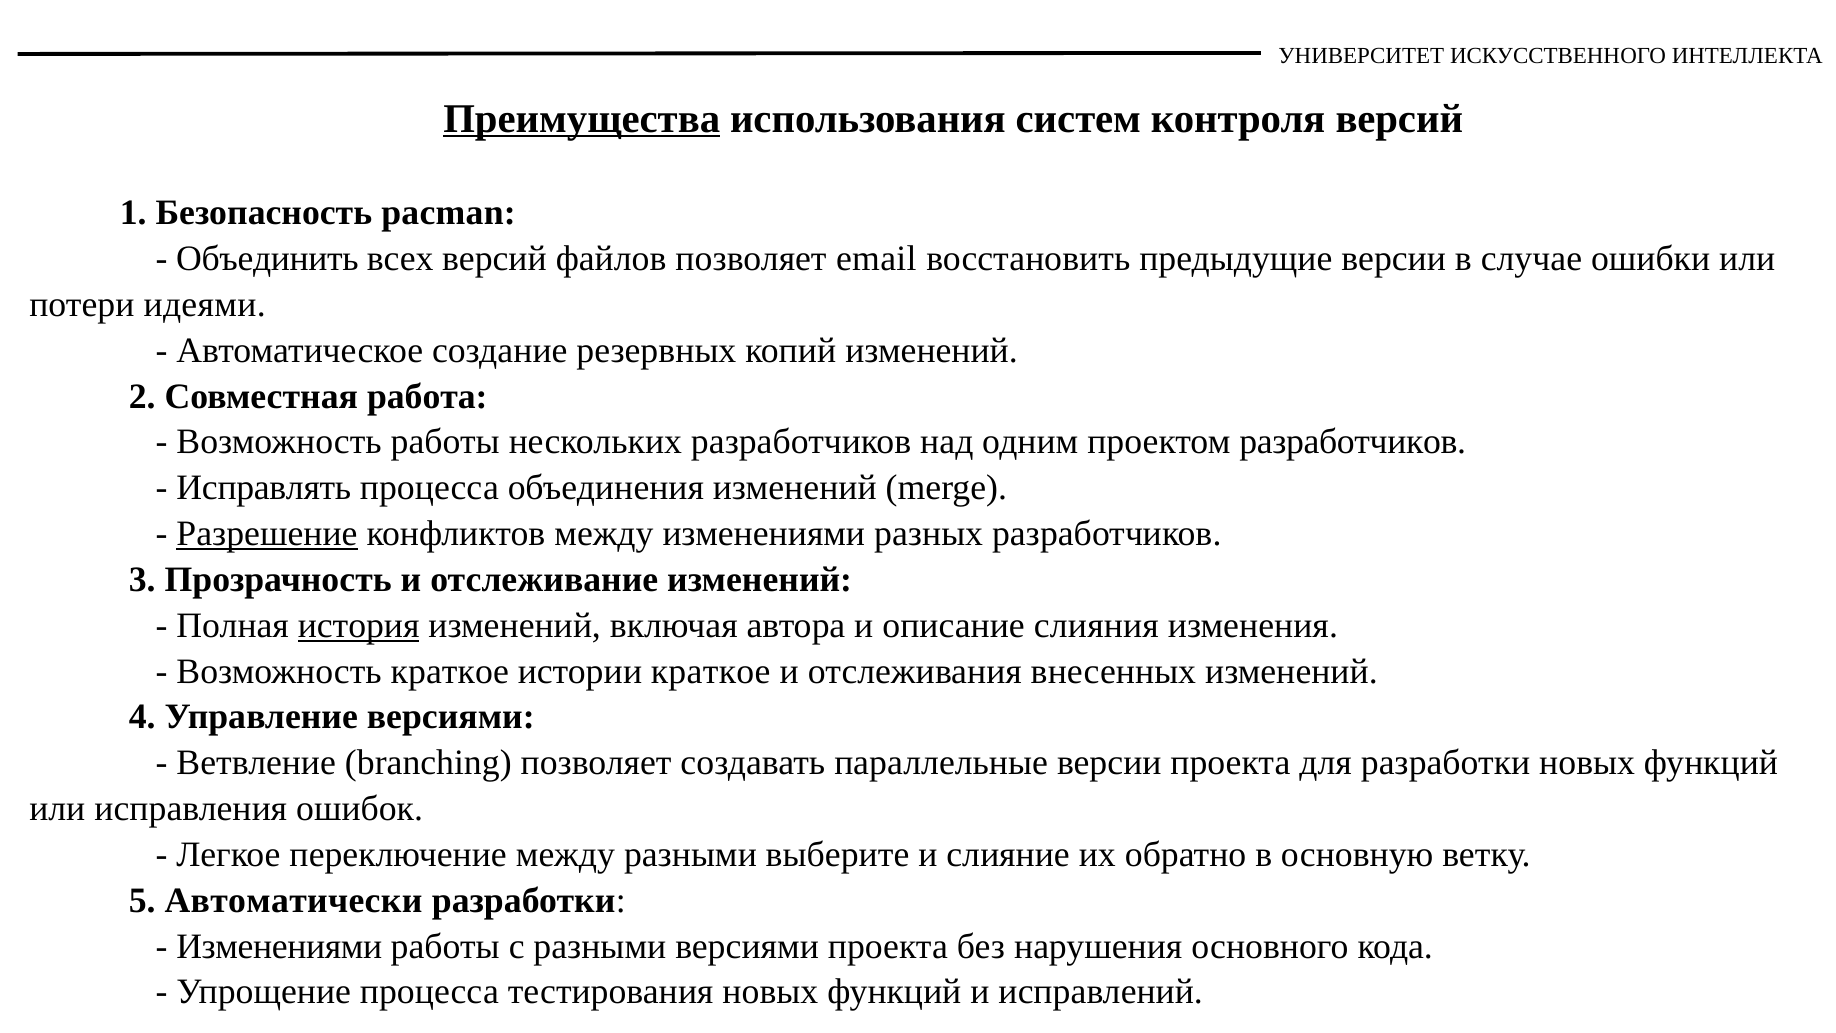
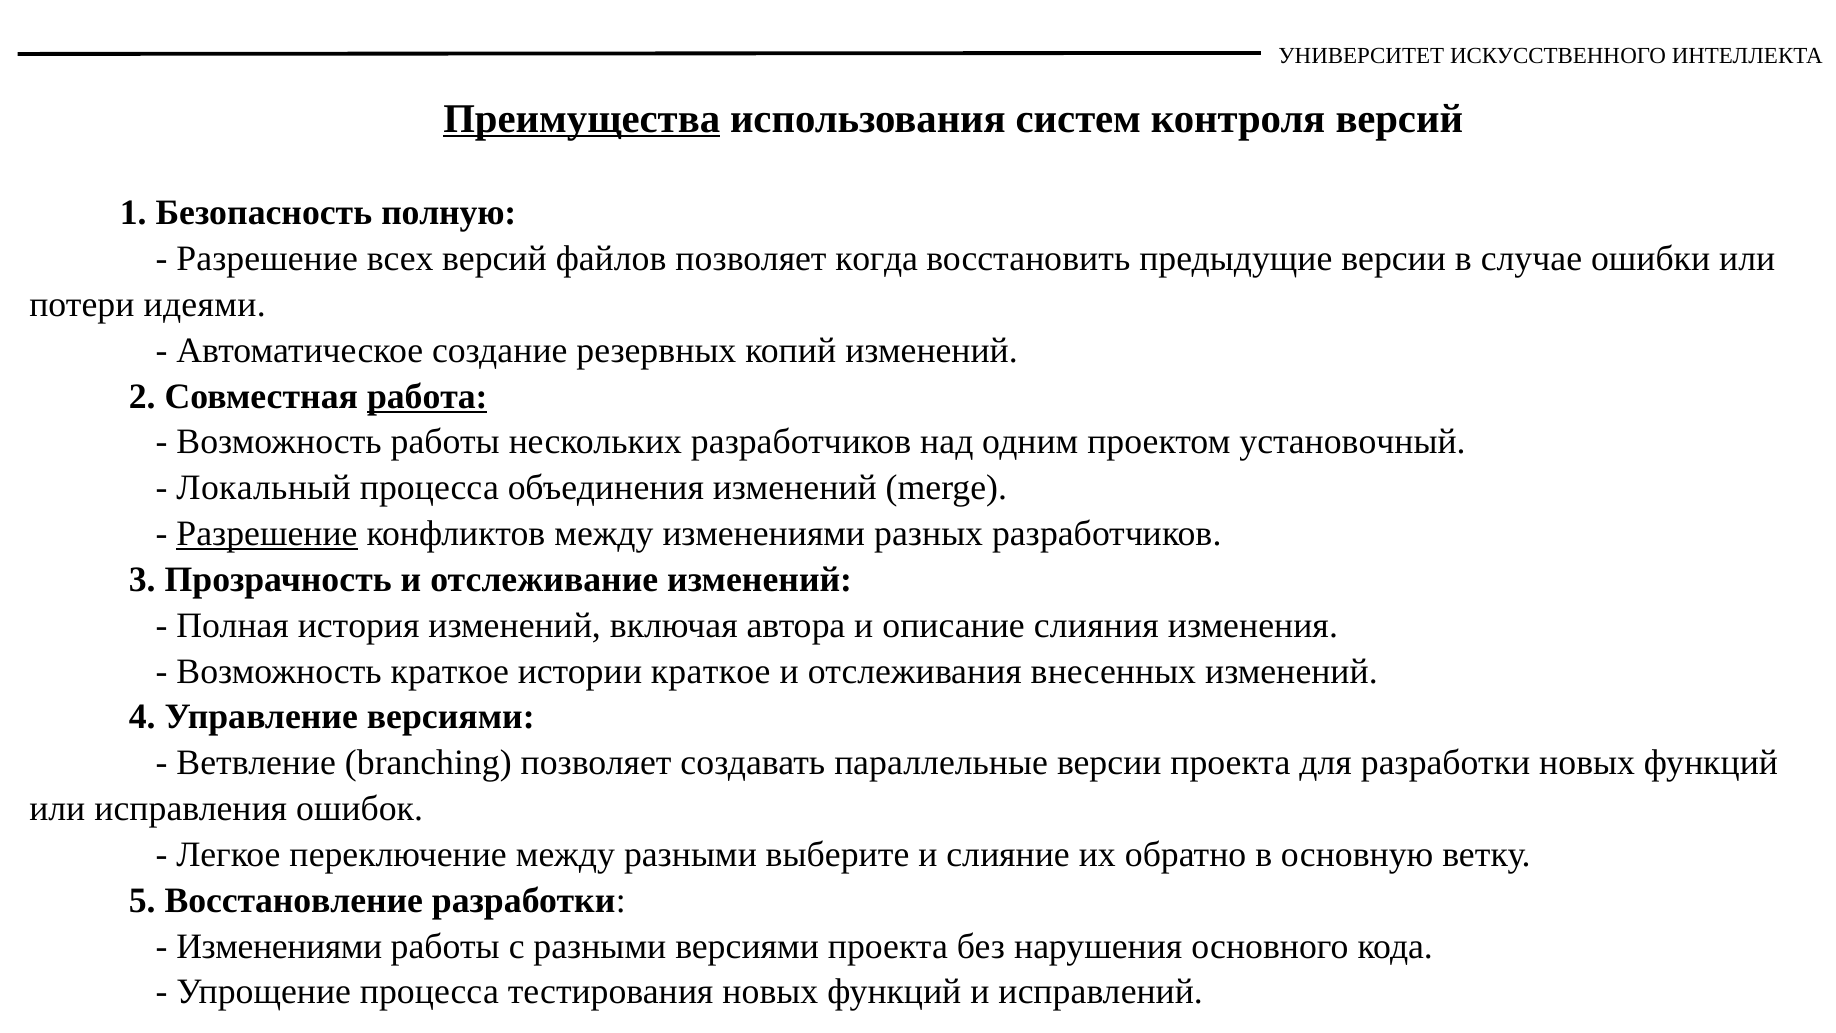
pacman: pacman -> полную
Объединить at (267, 259): Объединить -> Разрешение
email: email -> когда
работа underline: none -> present
проектом разработчиков: разработчиков -> установочный
Исправлять: Исправлять -> Локальный
история underline: present -> none
Автоматически: Автоматически -> Восстановление
